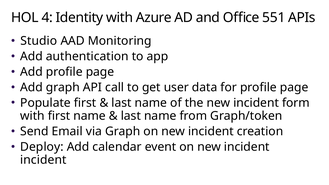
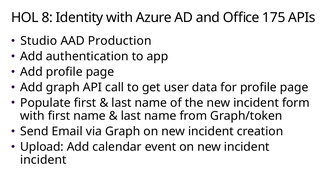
4: 4 -> 8
551: 551 -> 175
Monitoring: Monitoring -> Production
Deploy: Deploy -> Upload
